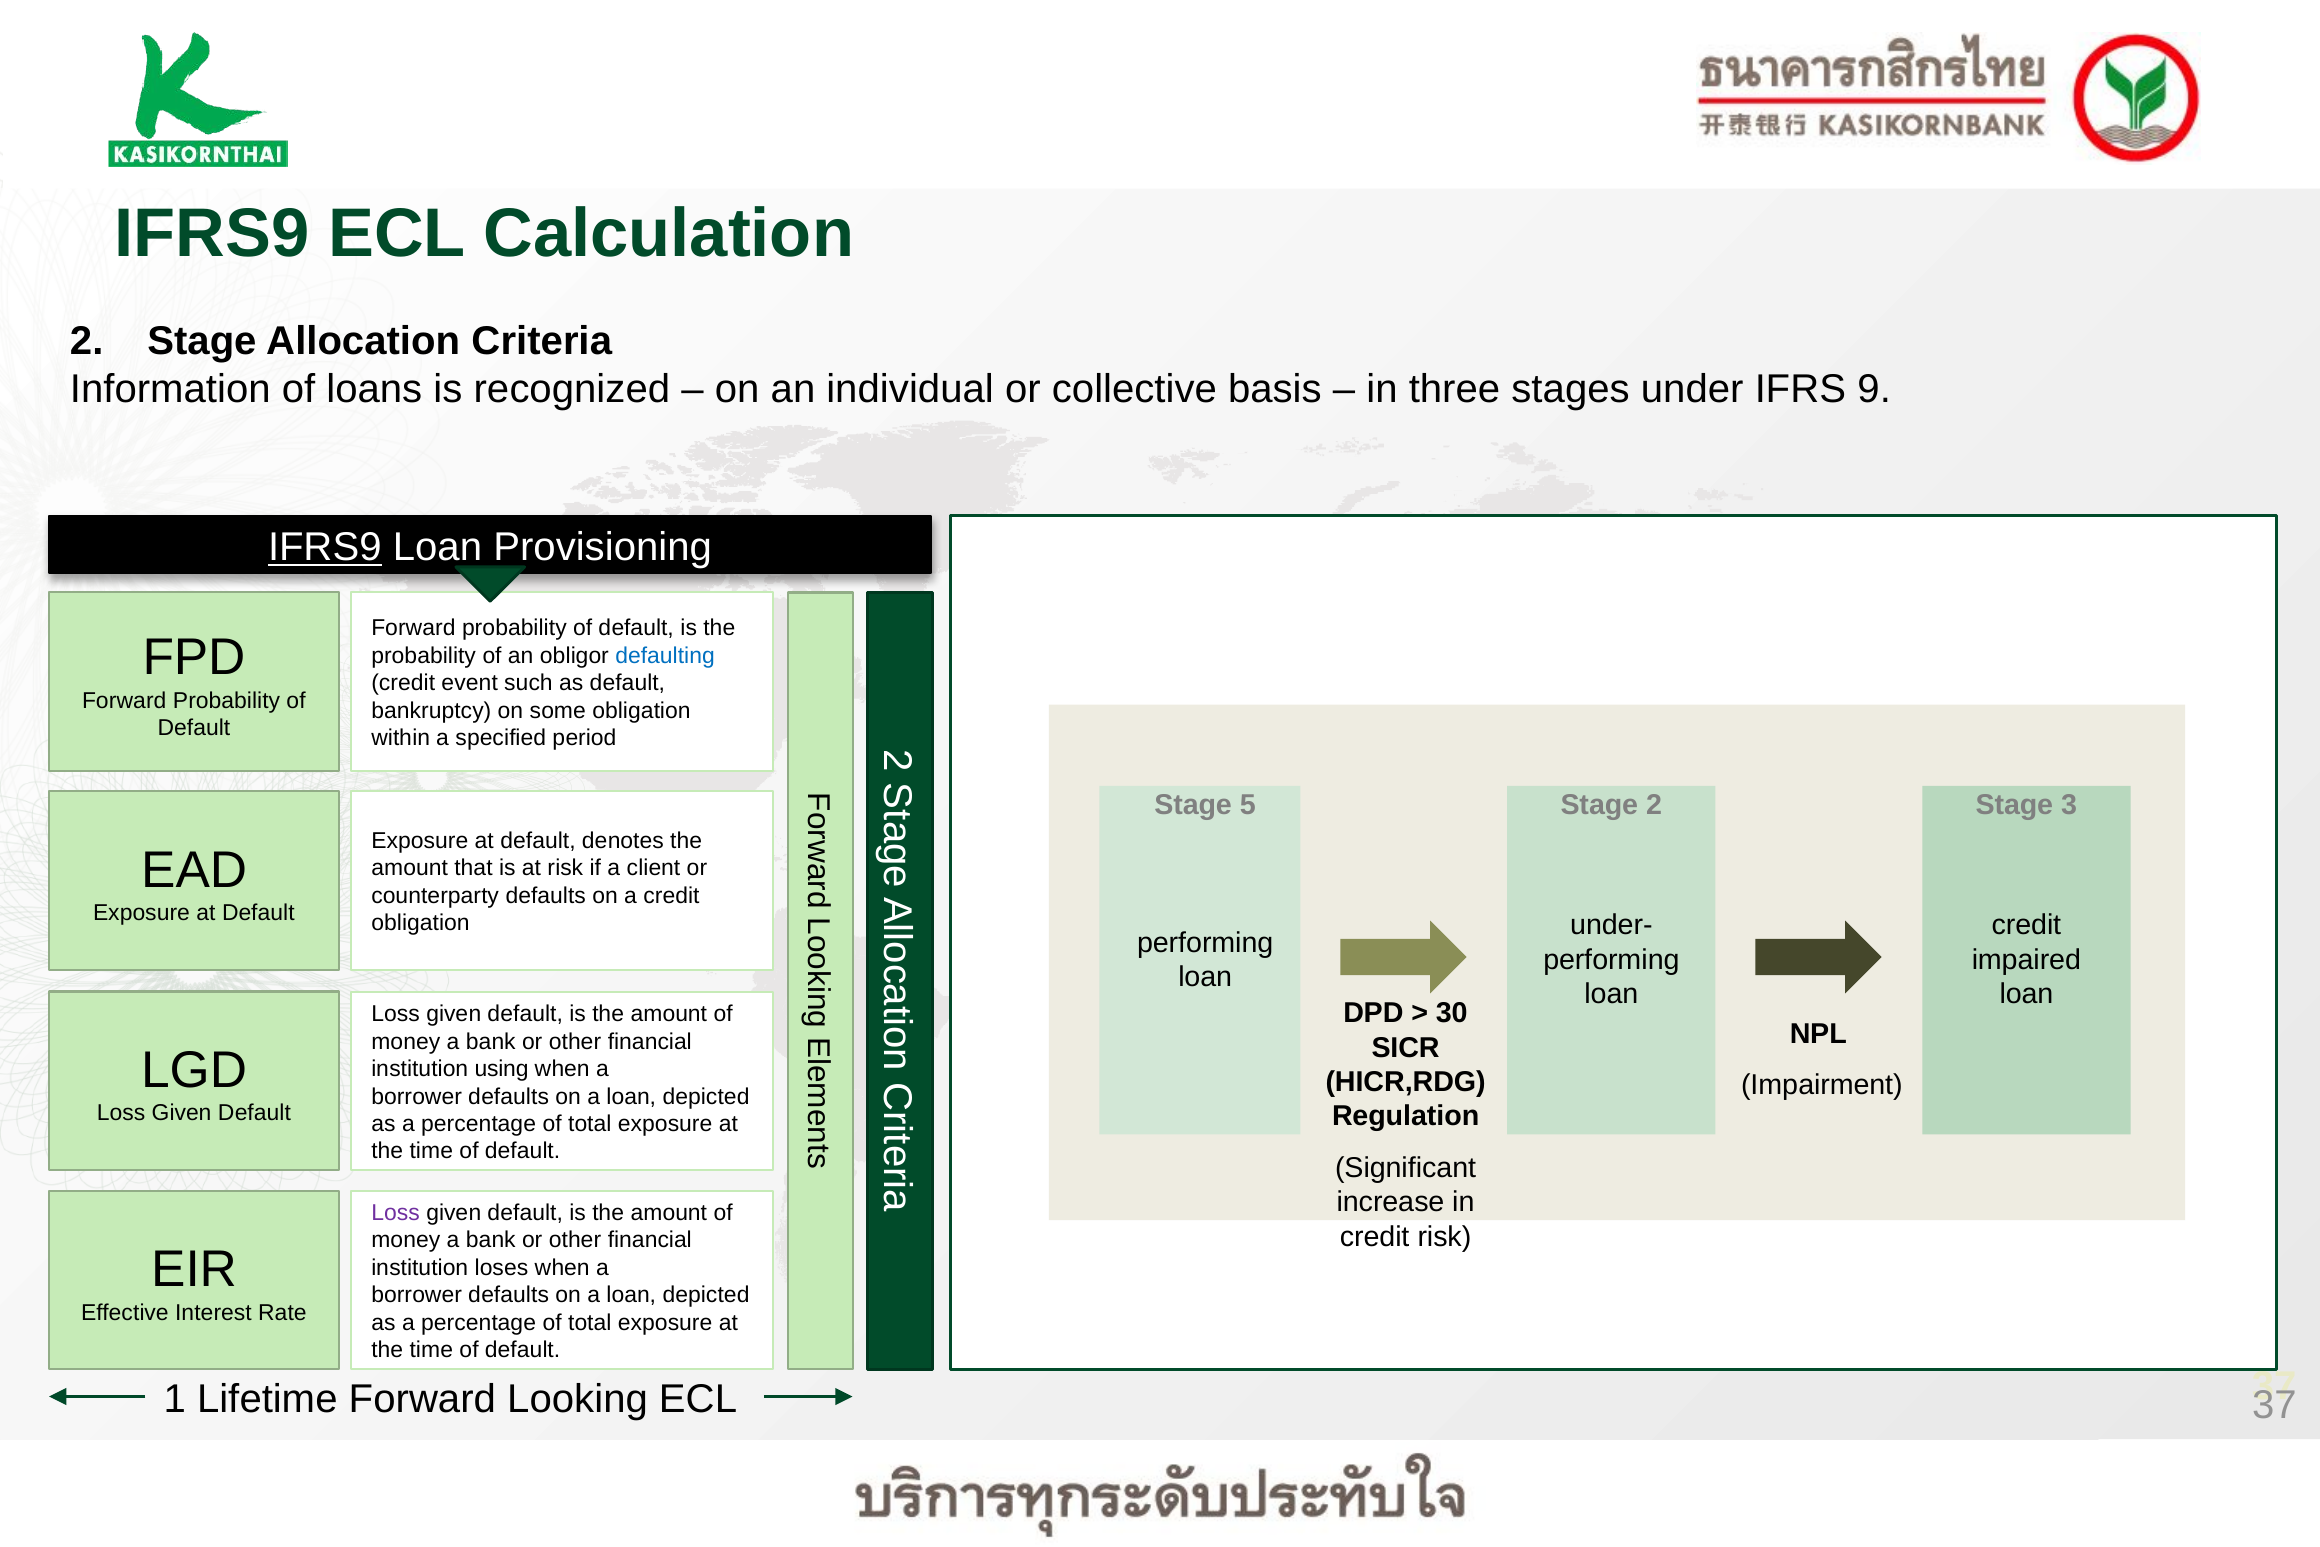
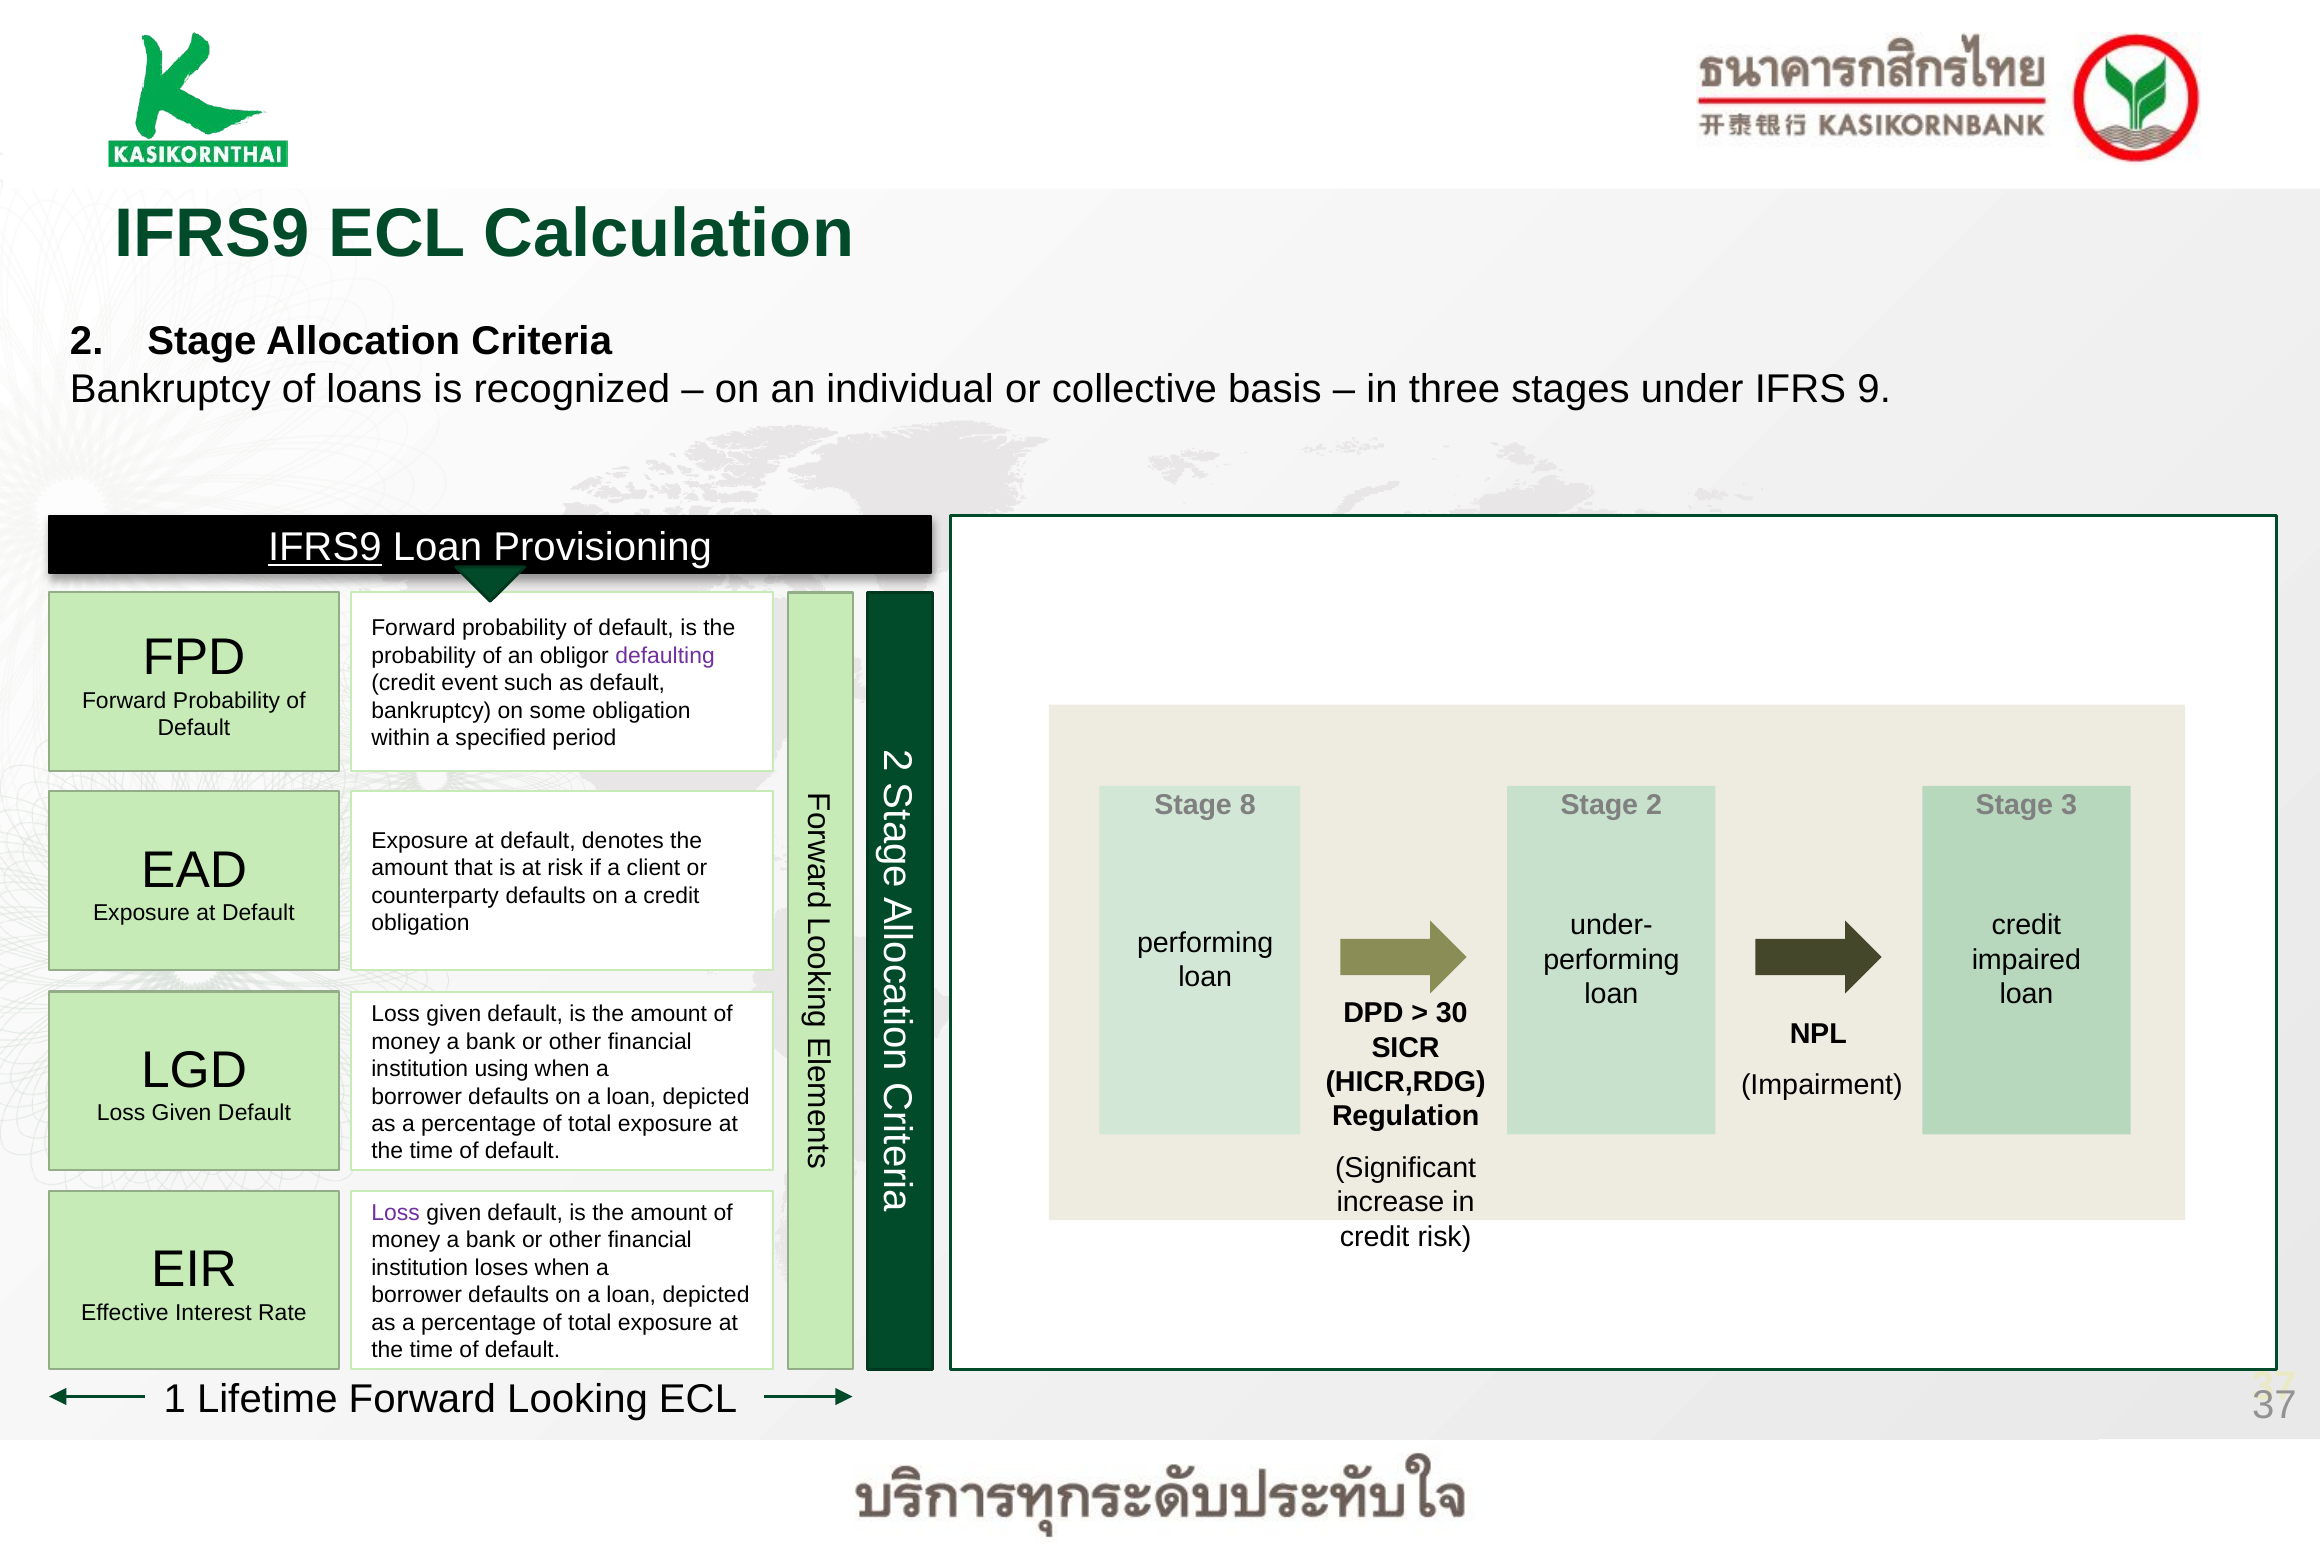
Information at (170, 389): Information -> Bankruptcy
defaulting colour: blue -> purple
5: 5 -> 8
